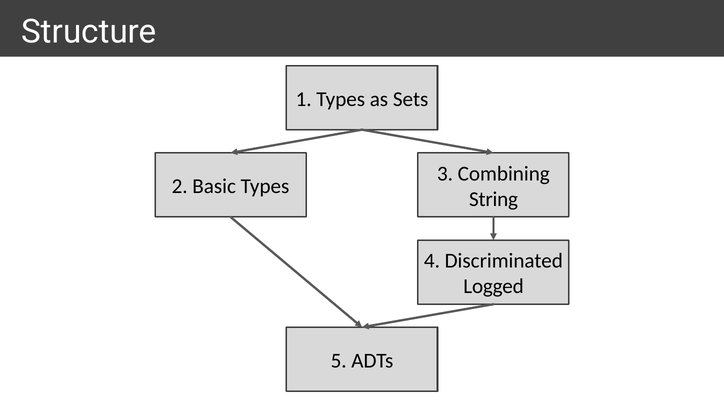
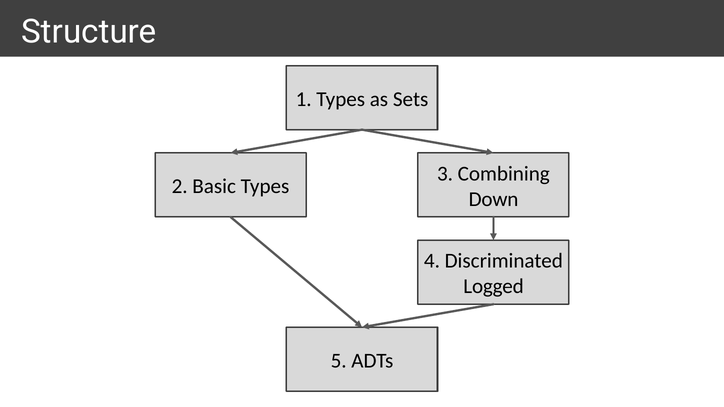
String: String -> Down
